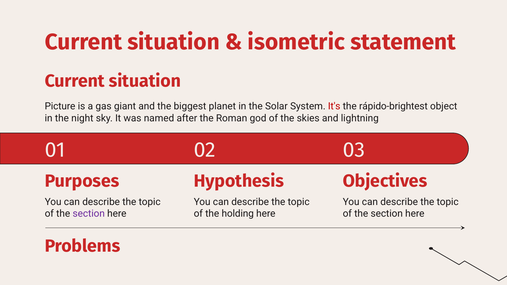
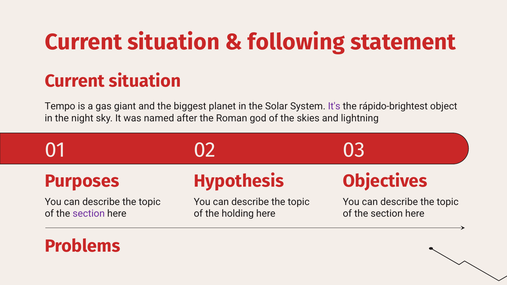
isometric: isometric -> following
Picture: Picture -> Tempo
It's colour: red -> purple
